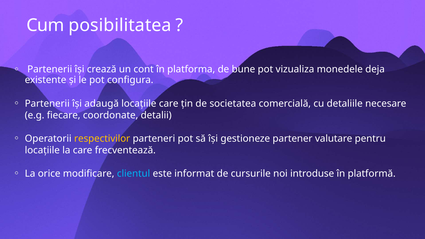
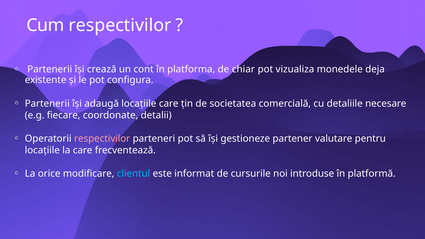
Cum posibilitatea: posibilitatea -> respectivilor
bune: bune -> chiar
respectivilor at (102, 139) colour: yellow -> pink
